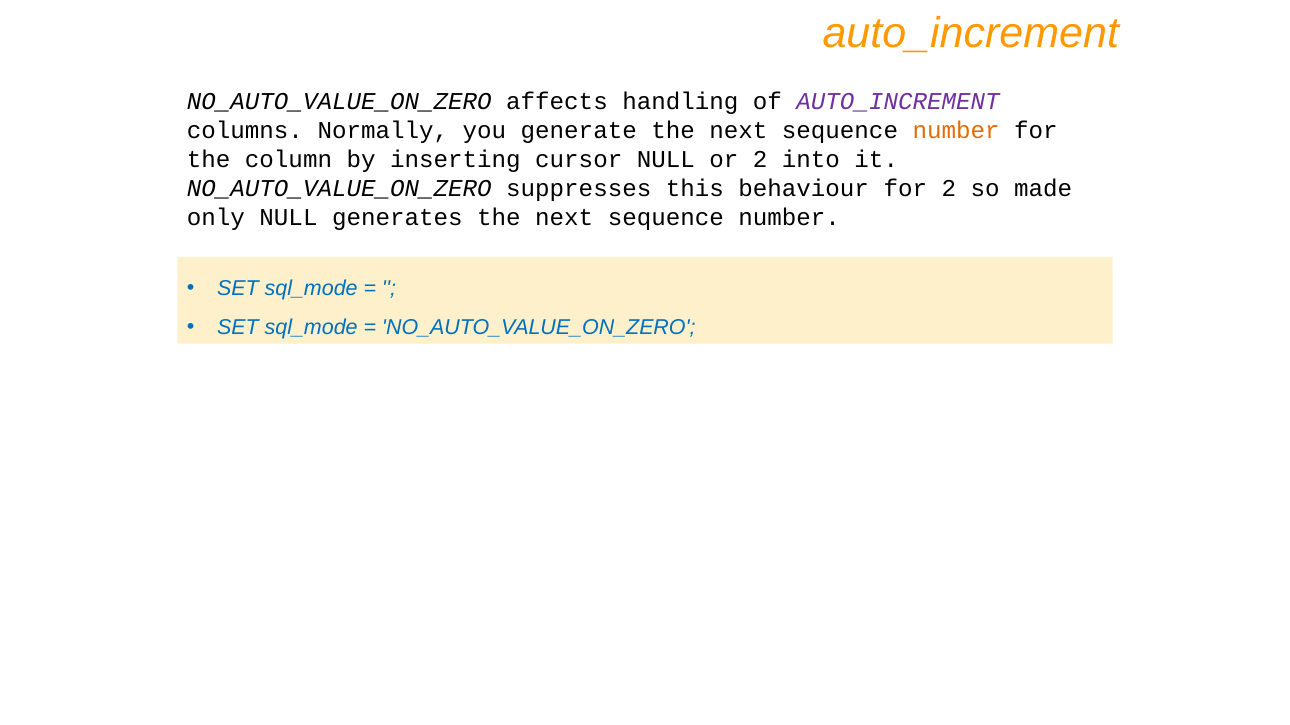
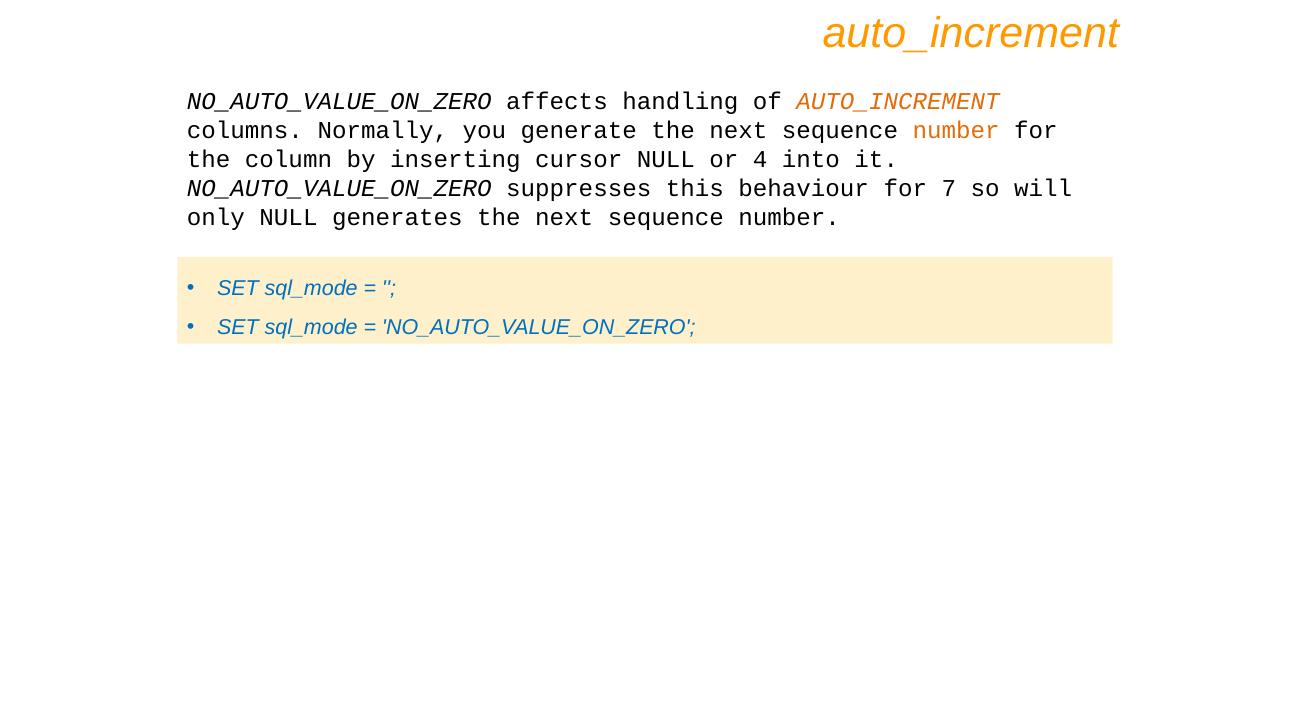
AUTO_INCREMENT at (898, 102) colour: purple -> orange
or 2: 2 -> 4
for 2: 2 -> 7
made: made -> will
